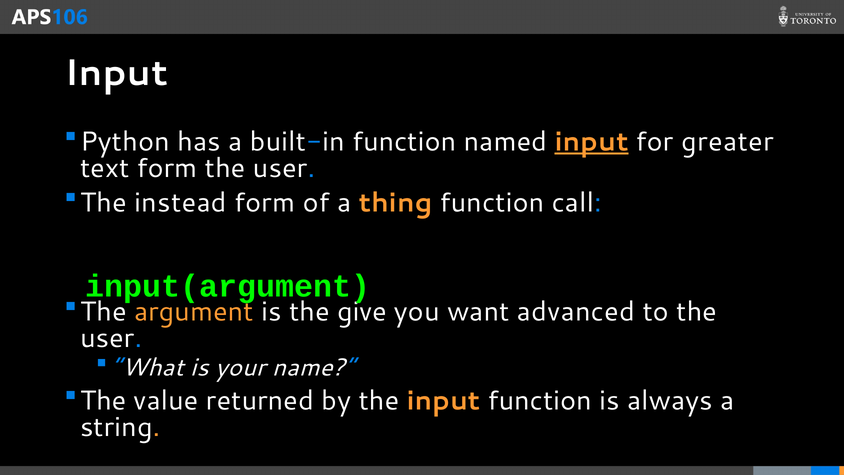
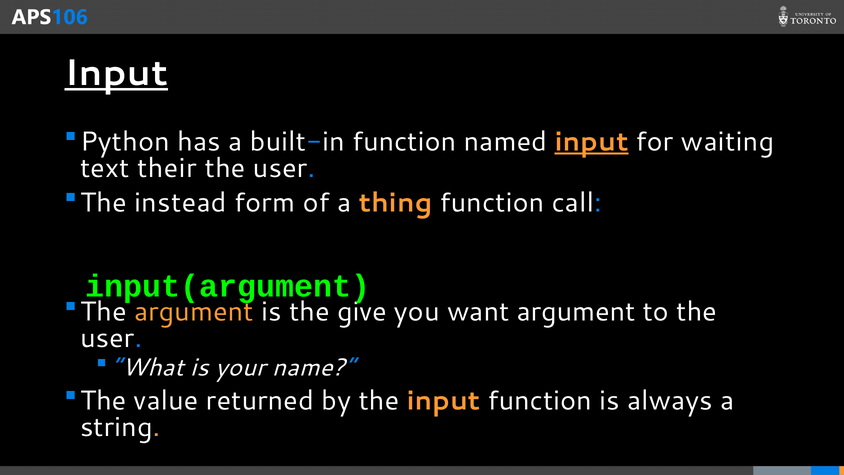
Input at (116, 73) underline: none -> present
greater: greater -> waiting
text form: form -> their
want advanced: advanced -> argument
